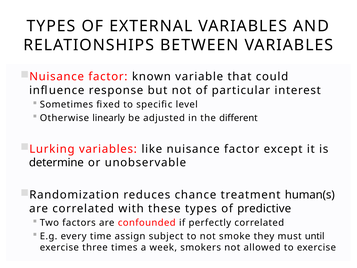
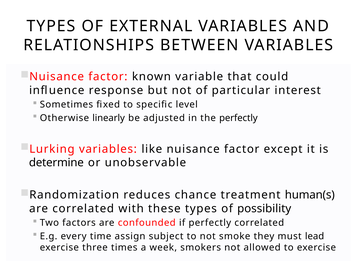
the different: different -> perfectly
predictive: predictive -> possibility
until: until -> lead
